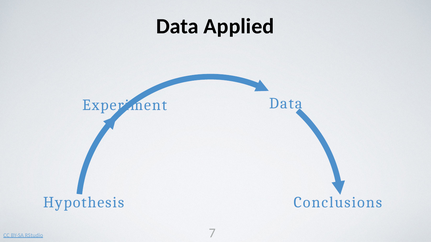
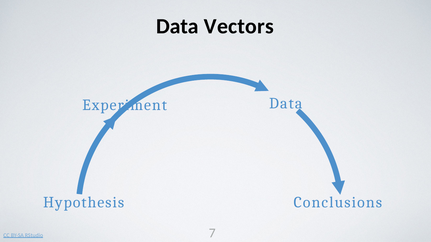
Applied: Applied -> Vectors
